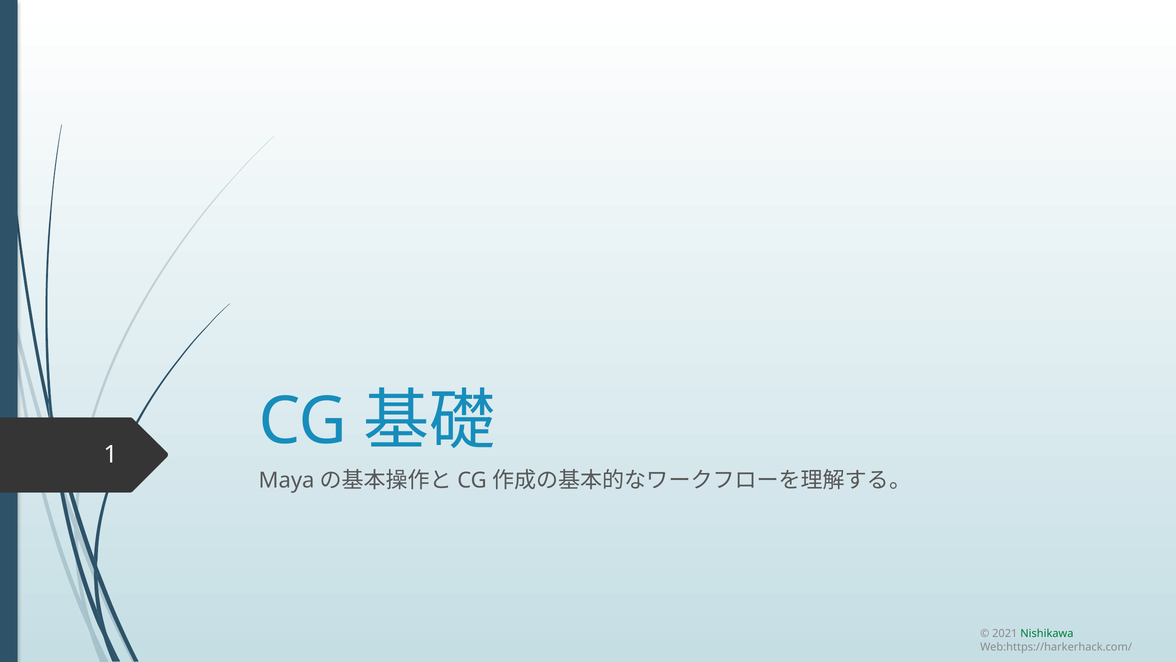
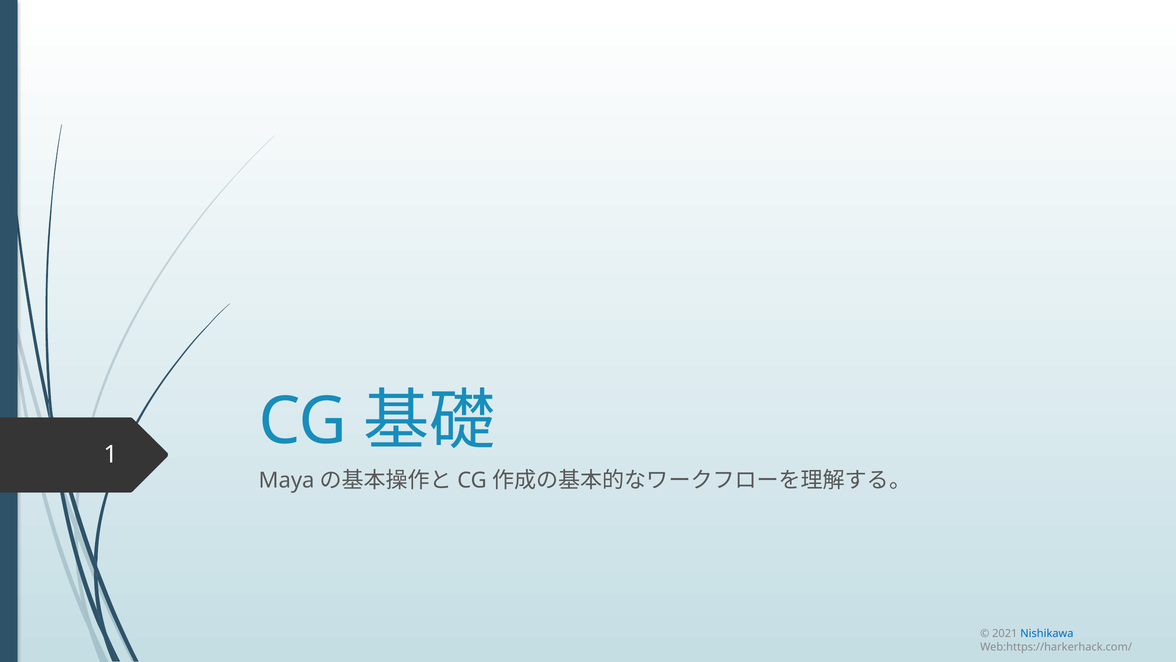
Nishikawa colour: green -> blue
